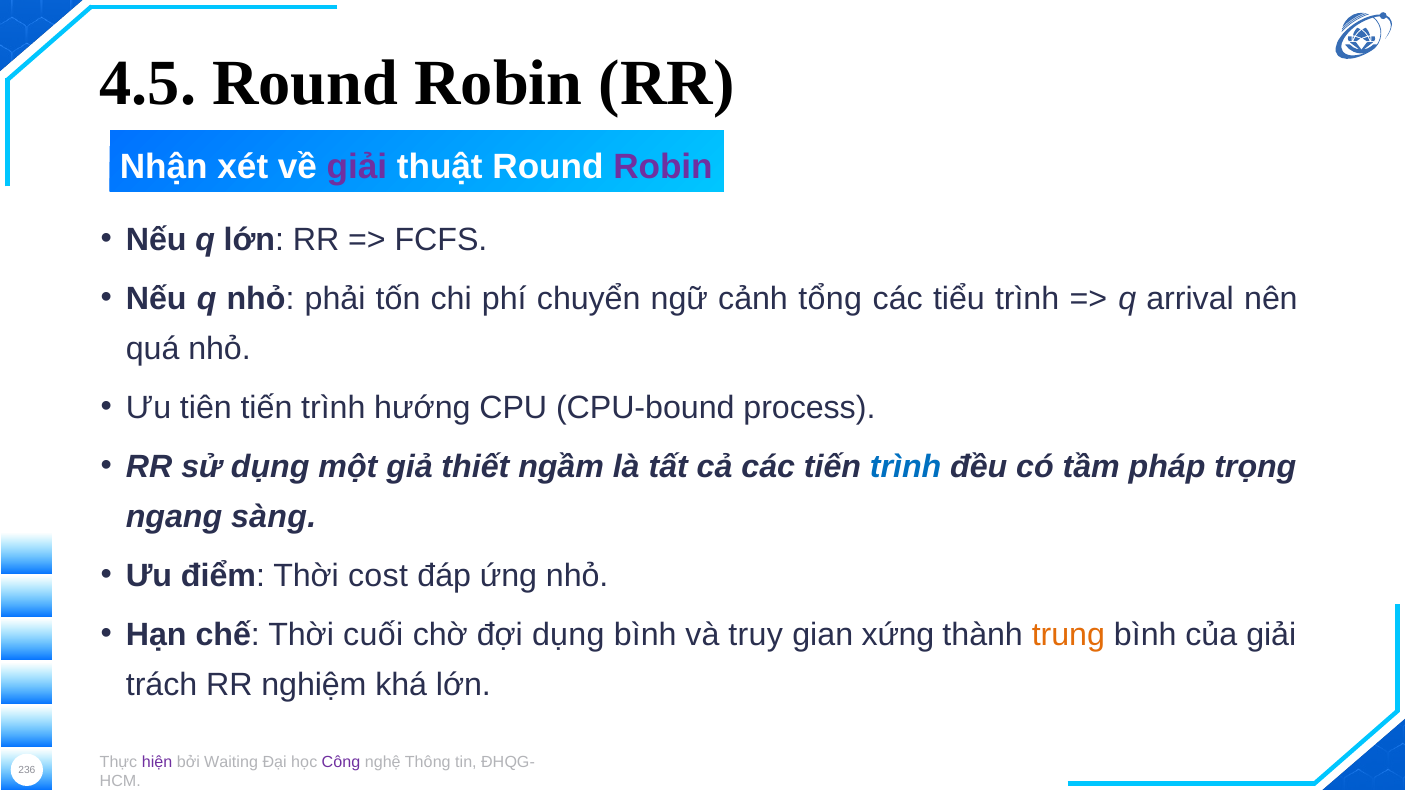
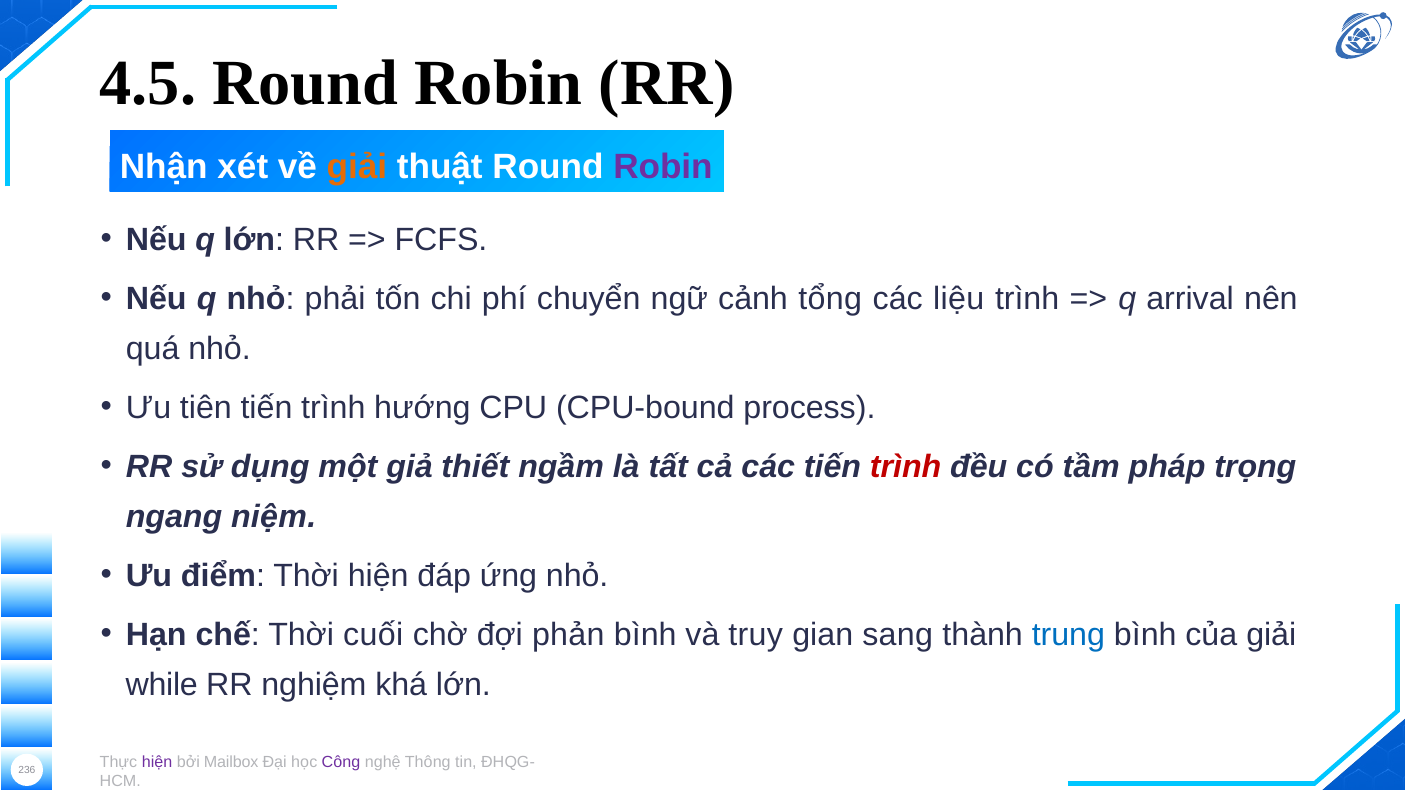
giải at (357, 167) colour: purple -> orange
tiểu: tiểu -> liệu
trình at (906, 467) colour: blue -> red
sàng: sàng -> niệm
Thời cost: cost -> hiện
đợi dụng: dụng -> phản
xứng: xứng -> sang
trung colour: orange -> blue
trách: trách -> while
Waiting: Waiting -> Mailbox
